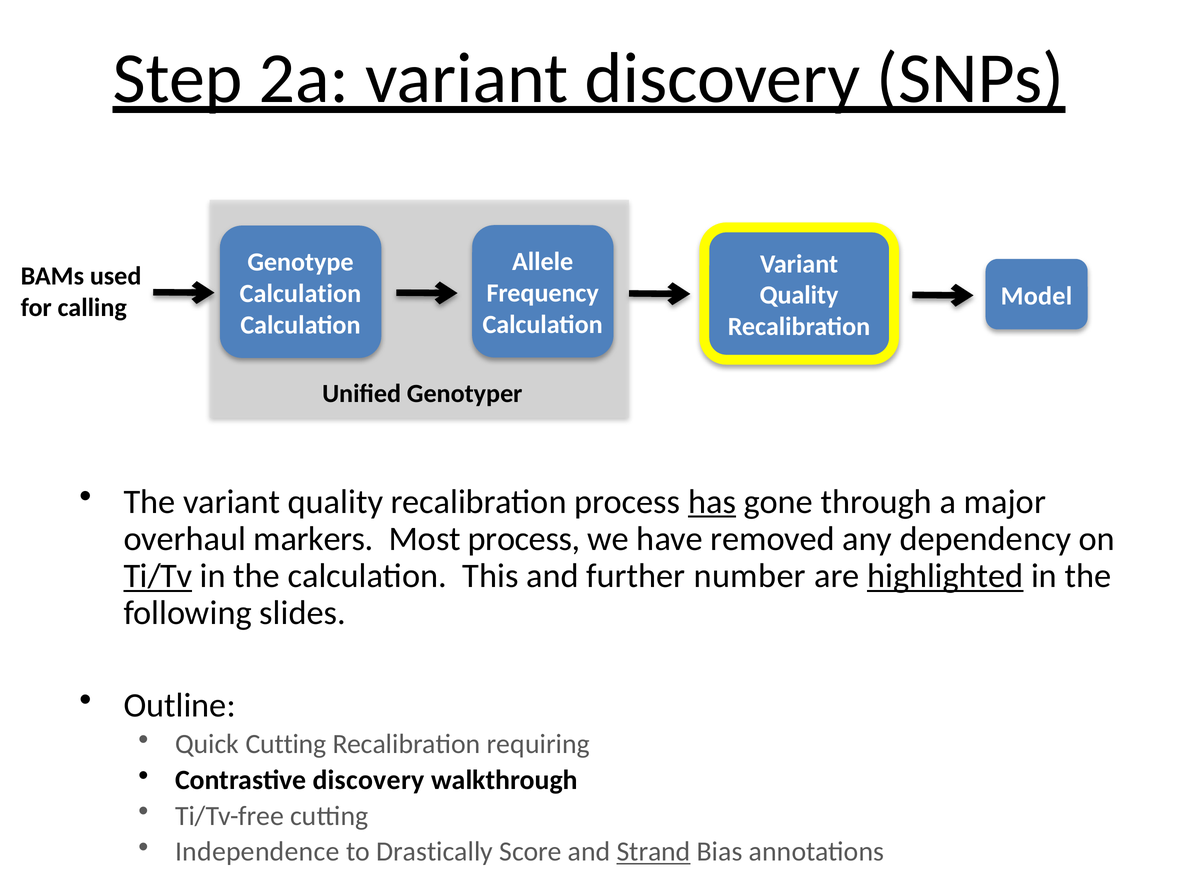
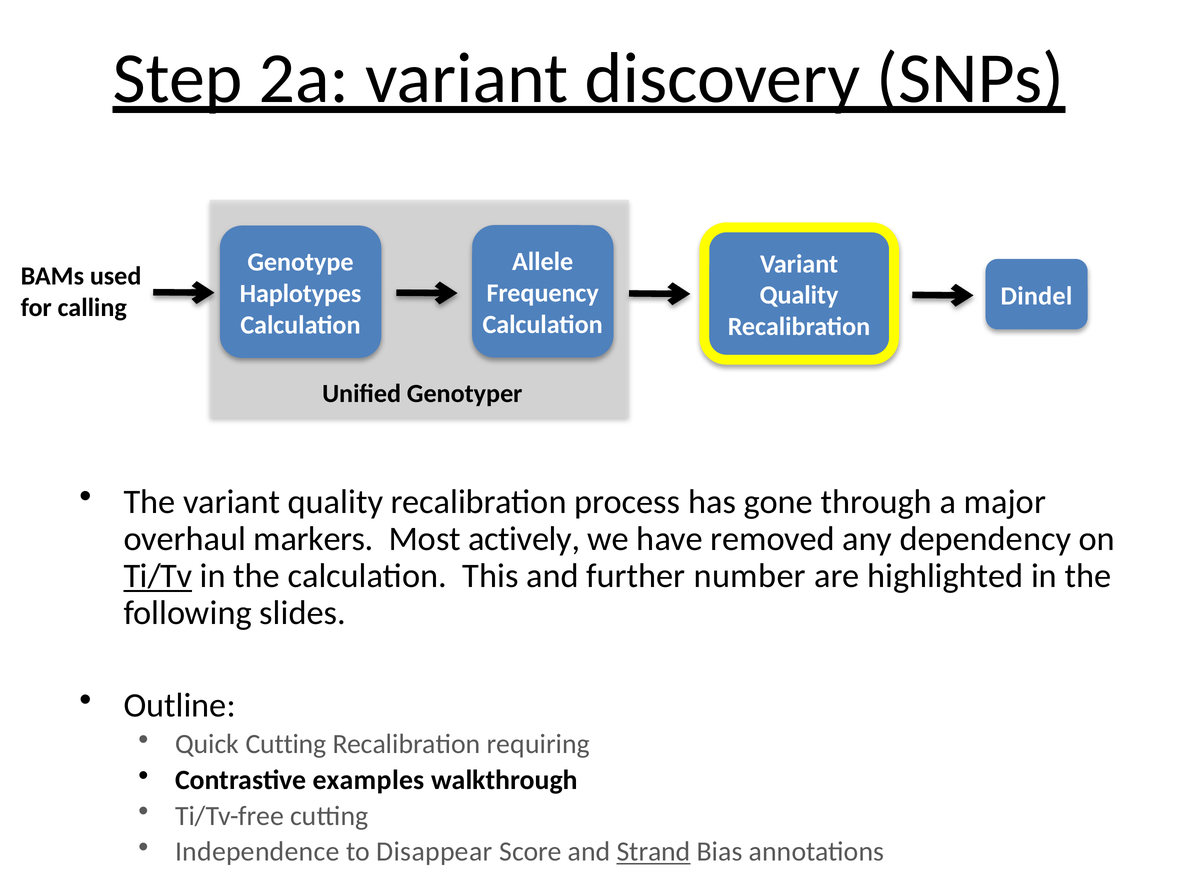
Calculation at (300, 294): Calculation -> Haplotypes
Model: Model -> Dindel
has underline: present -> none
Most process: process -> actively
highlighted underline: present -> none
Contrastive discovery: discovery -> examples
Drastically: Drastically -> Disappear
